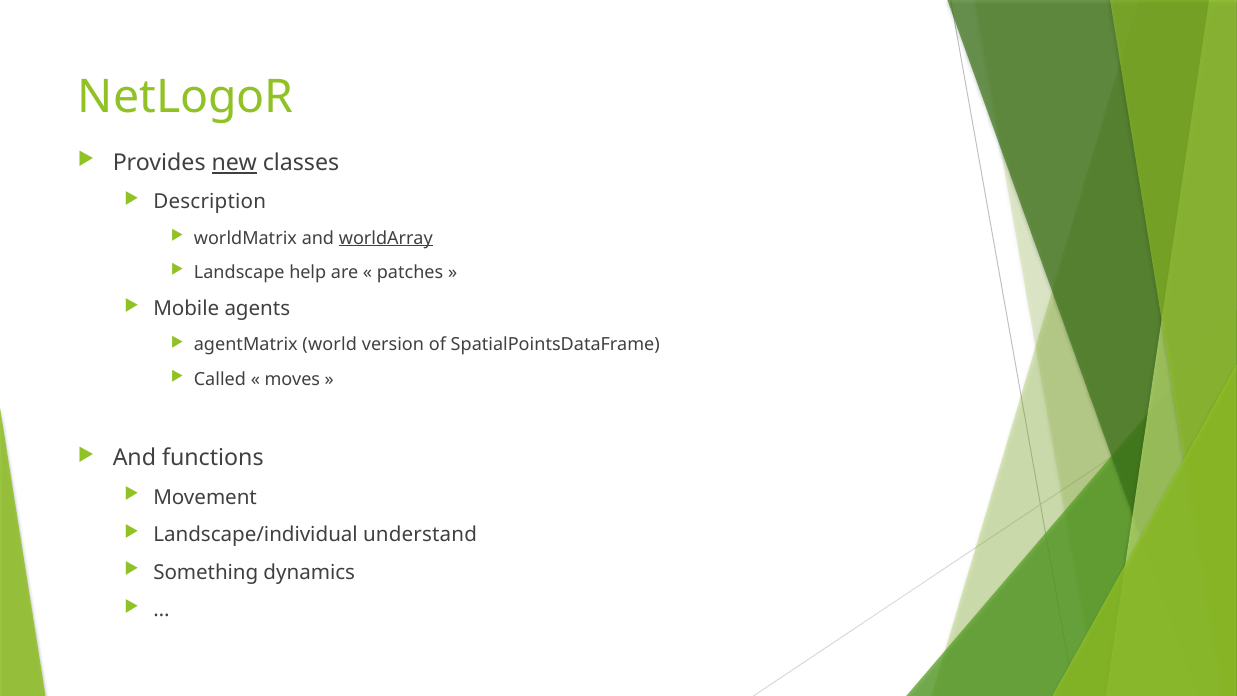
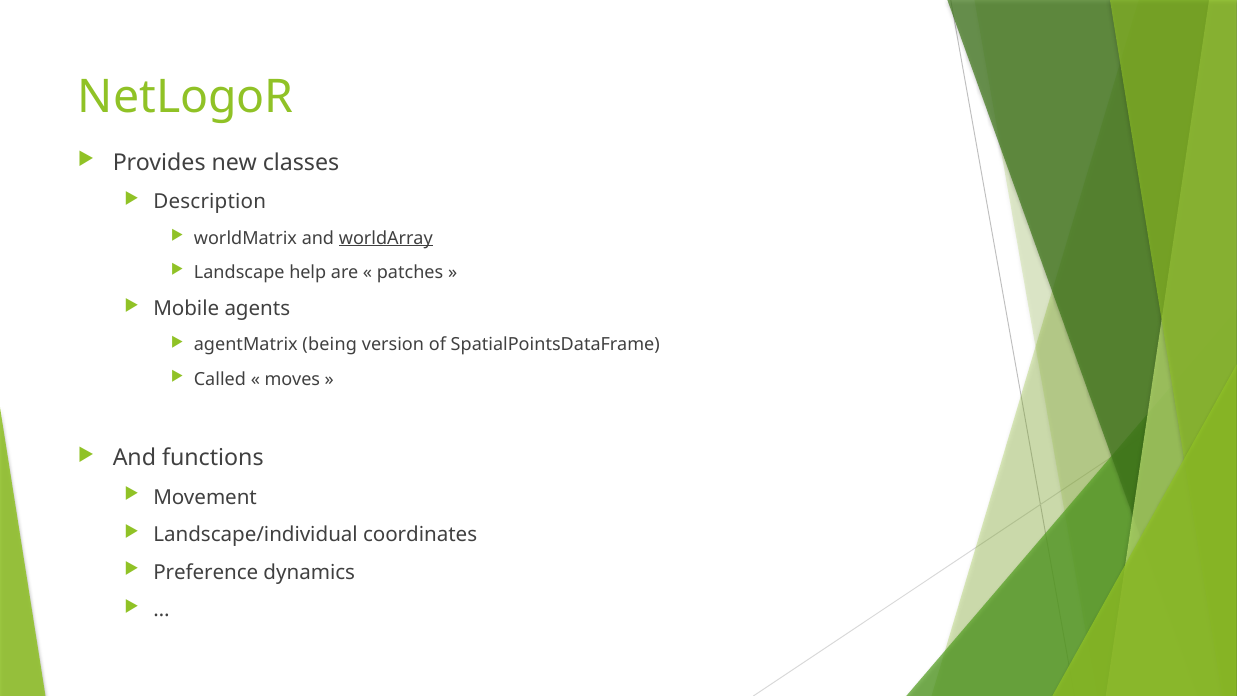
new underline: present -> none
world: world -> being
understand: understand -> coordinates
Something: Something -> Preference
